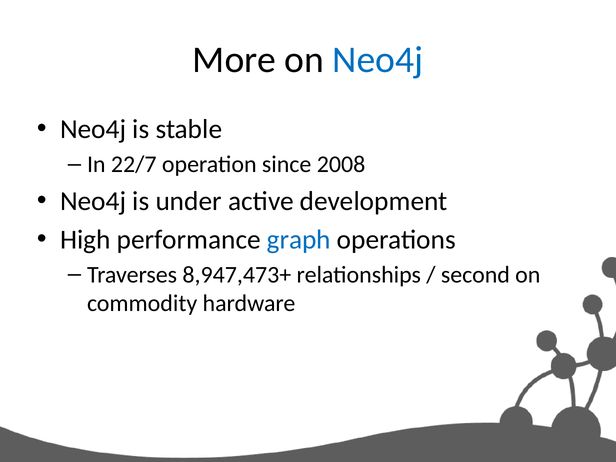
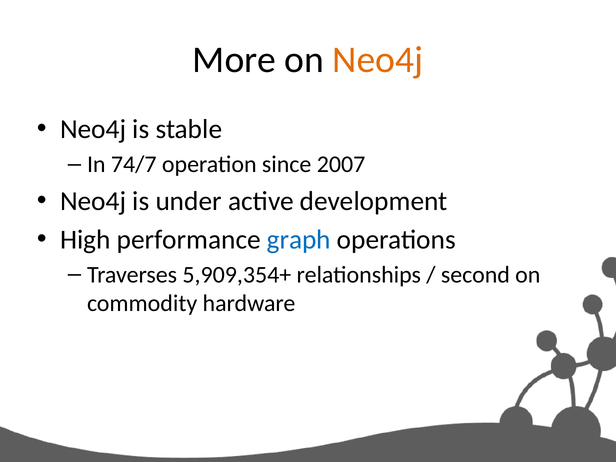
Neo4j at (378, 60) colour: blue -> orange
22/7: 22/7 -> 74/7
2008: 2008 -> 2007
8,947,473+: 8,947,473+ -> 5,909,354+
